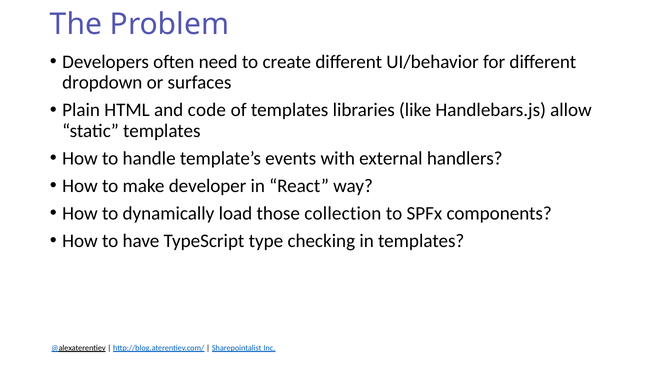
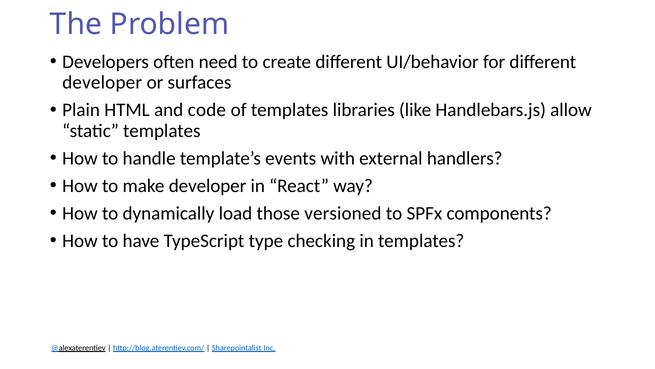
dropdown at (102, 82): dropdown -> developer
collection: collection -> versioned
